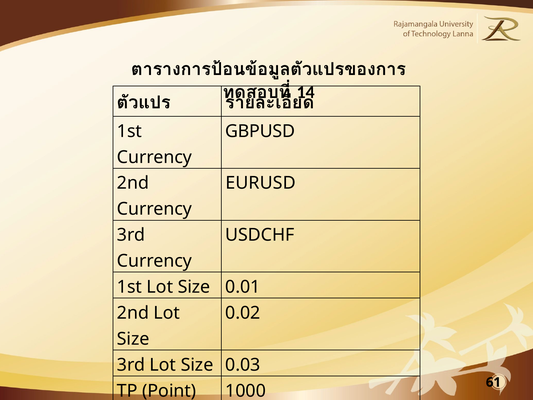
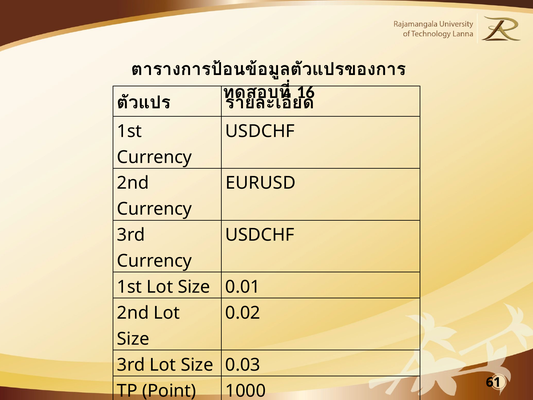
14: 14 -> 16
GBPUSD at (260, 131): GBPUSD -> USDCHF
